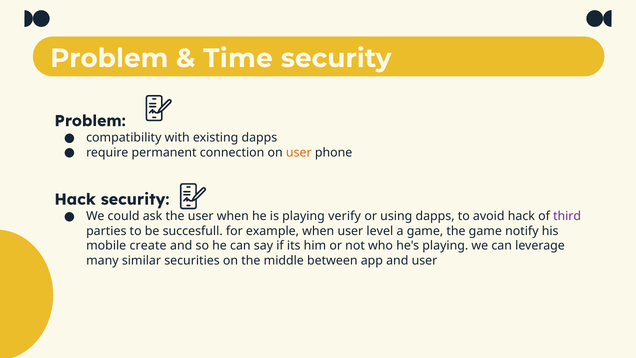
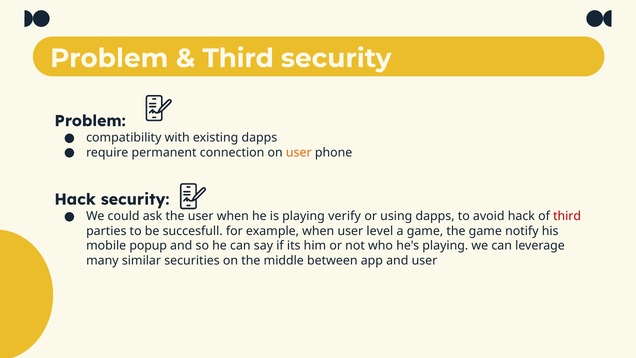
Time at (238, 58): Time -> Third
third at (567, 216) colour: purple -> red
create: create -> popup
